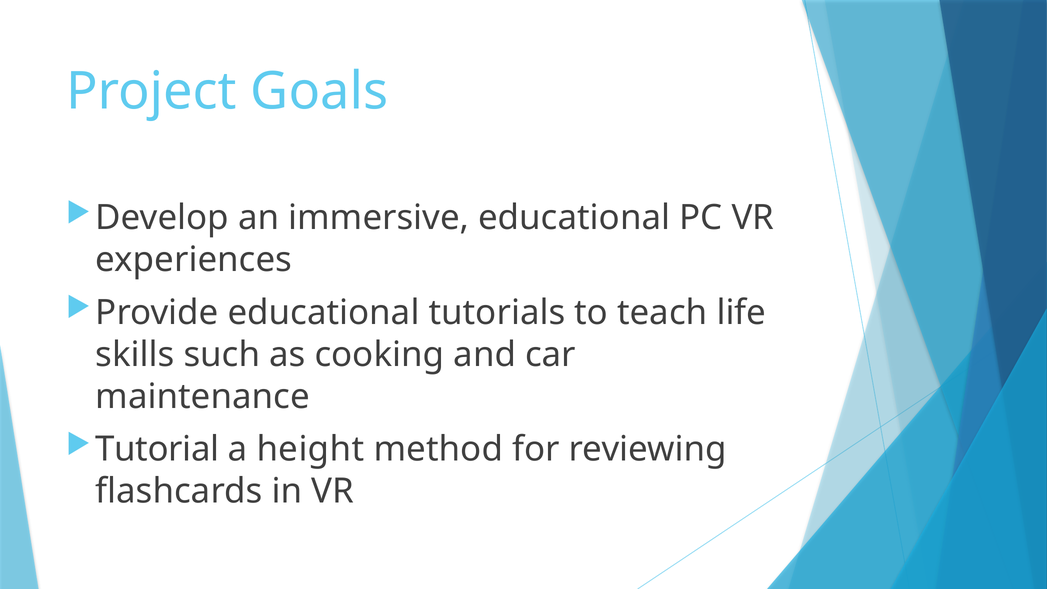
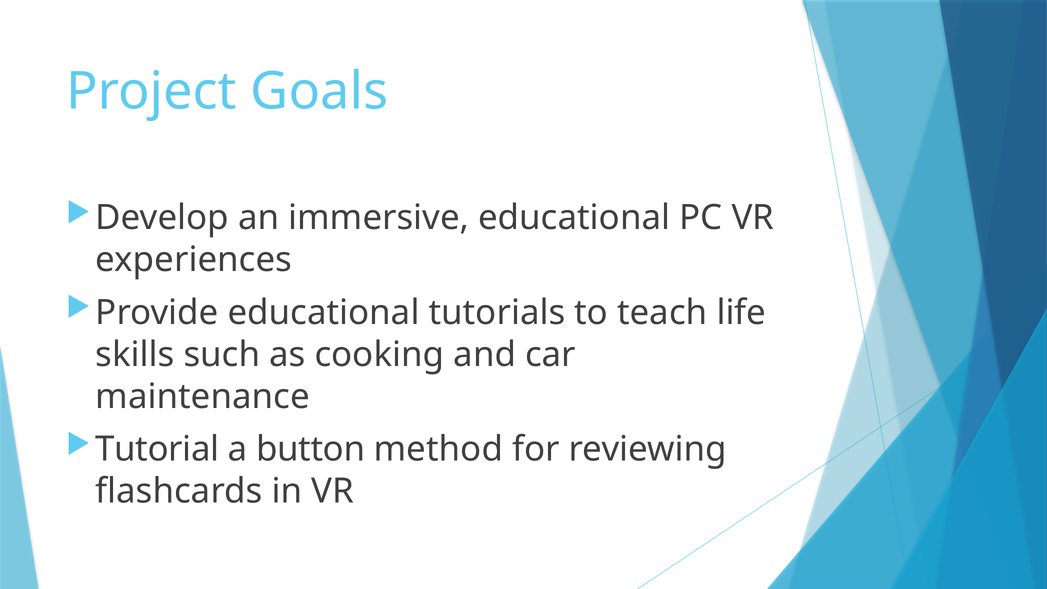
height: height -> button
